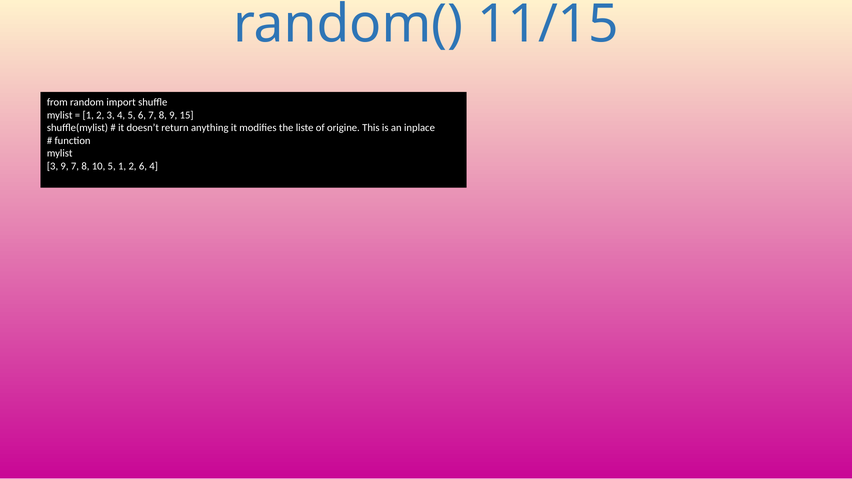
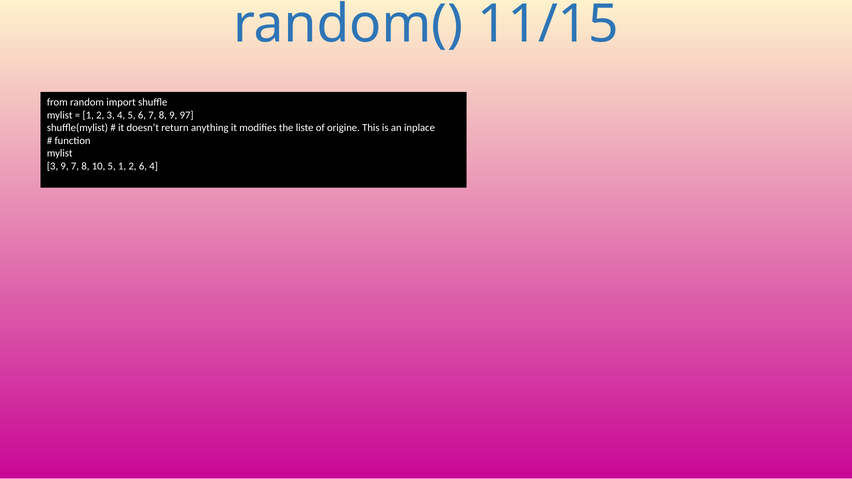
15: 15 -> 97
